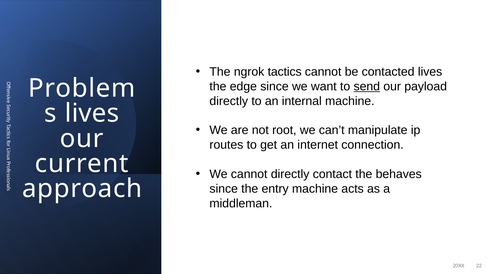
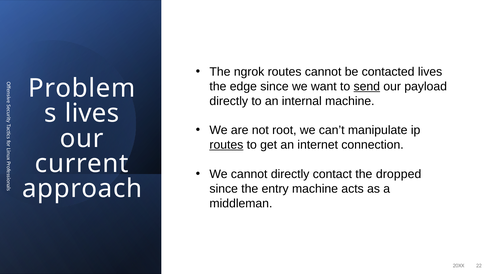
ngrok tactics: tactics -> routes
routes at (226, 145) underline: none -> present
behaves: behaves -> dropped
